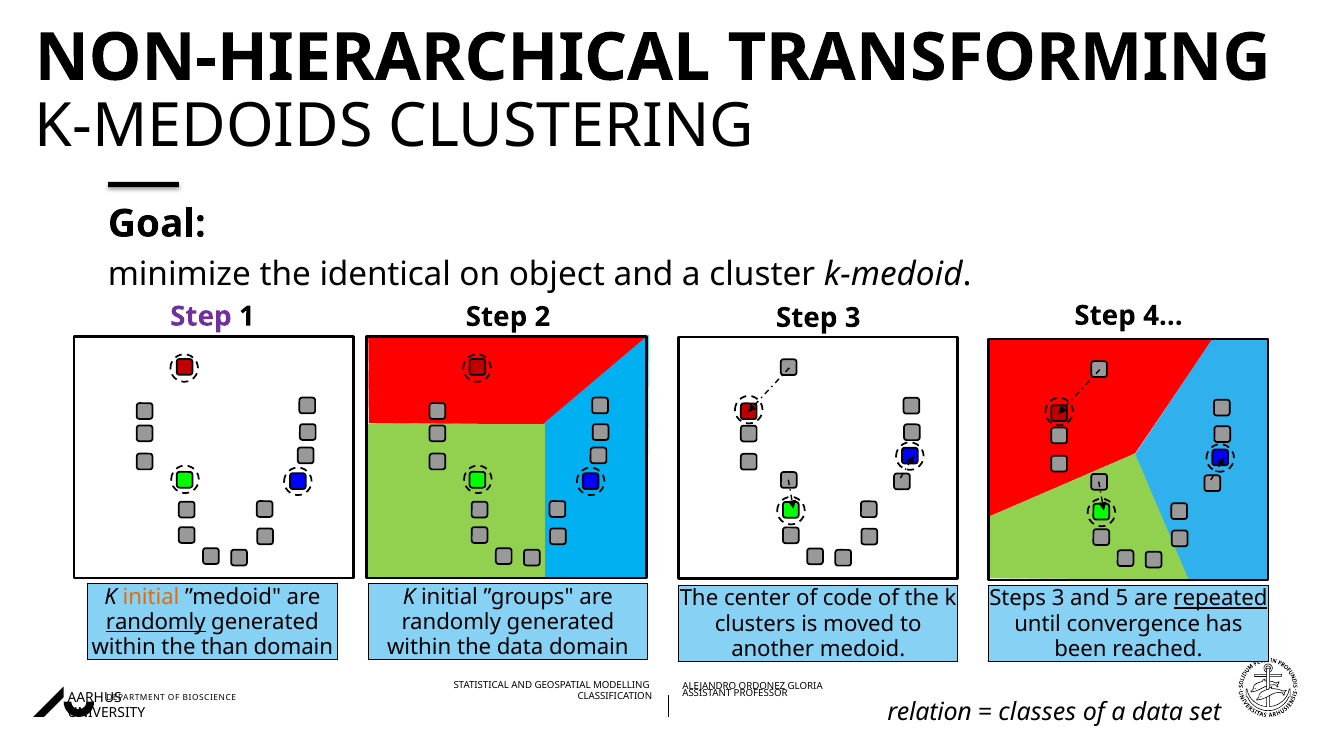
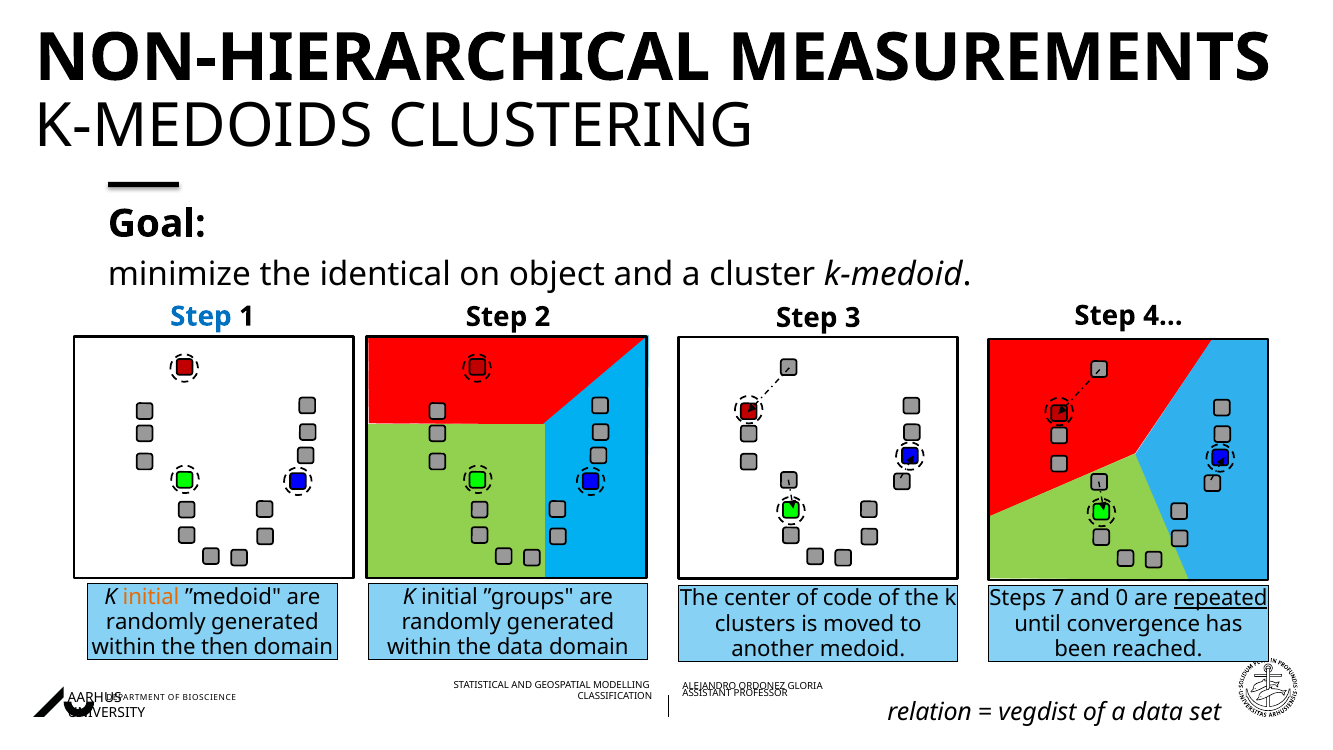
TRANSFORMING: TRANSFORMING -> MEASUREMENTS
Step at (201, 316) colour: purple -> blue
Steps 3: 3 -> 7
5: 5 -> 0
randomly at (156, 622) underline: present -> none
than: than -> then
classes: classes -> vegdist
